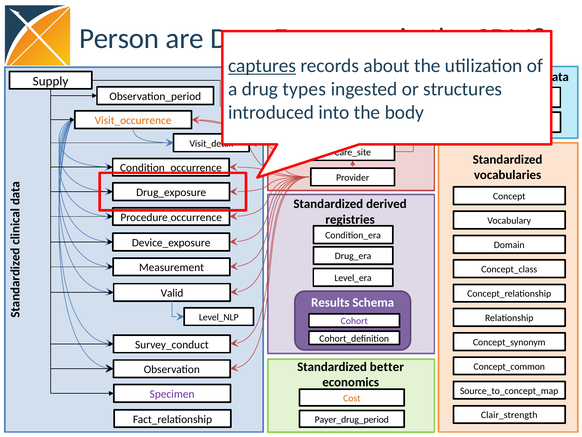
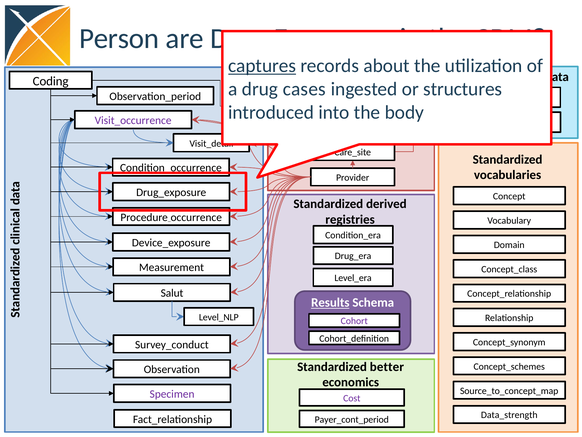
Supply: Supply -> Coding
types: types -> cases
Visit_occurrence colour: orange -> purple
Valid: Valid -> Salut
Results underline: none -> present
Concept_common: Concept_common -> Concept_schemes
Cost colour: orange -> purple
Clair_strength: Clair_strength -> Data_strength
Payer_drug_period: Payer_drug_period -> Payer_cont_period
